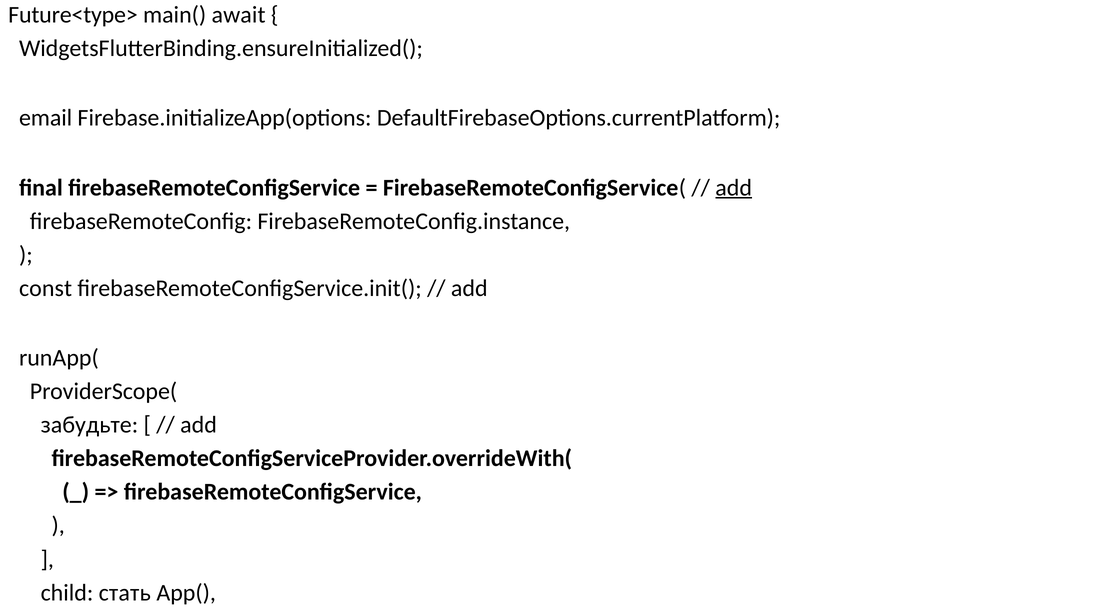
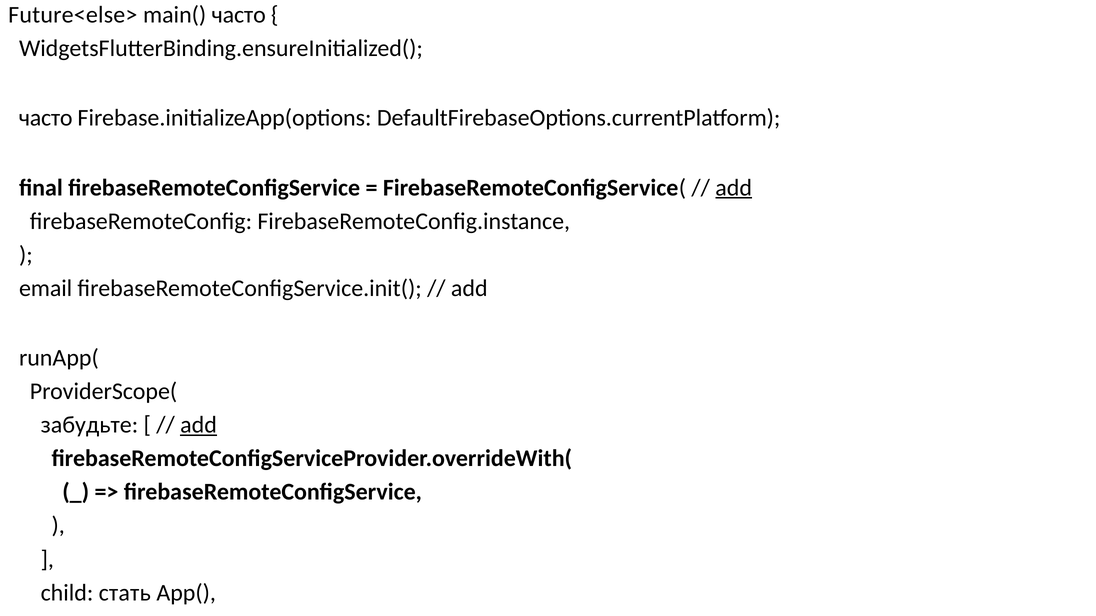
Future<type>: Future<type> -> Future<else>
main( await: await -> часто
email at (46, 118): email -> часто
const: const -> email
add at (199, 425) underline: none -> present
